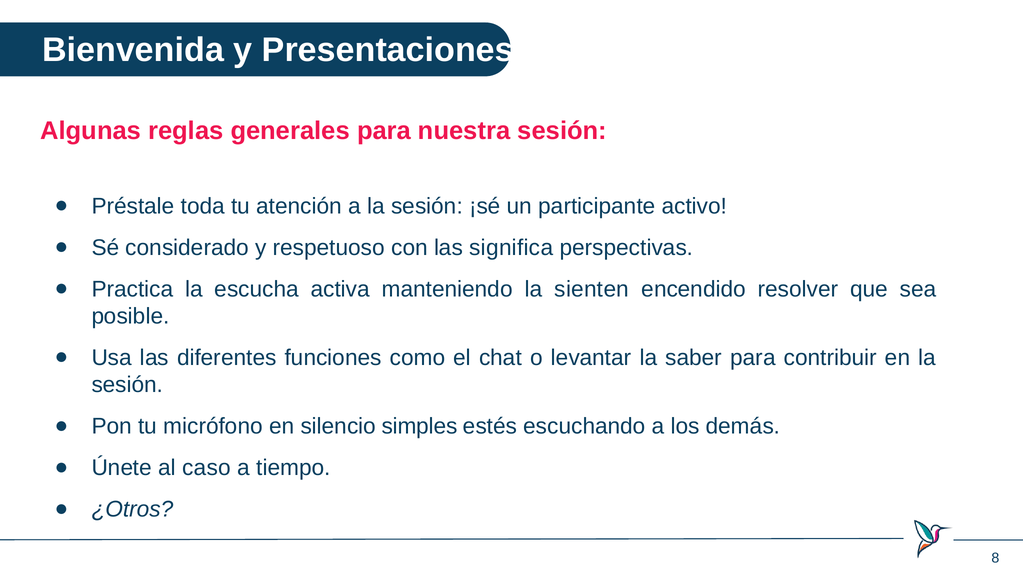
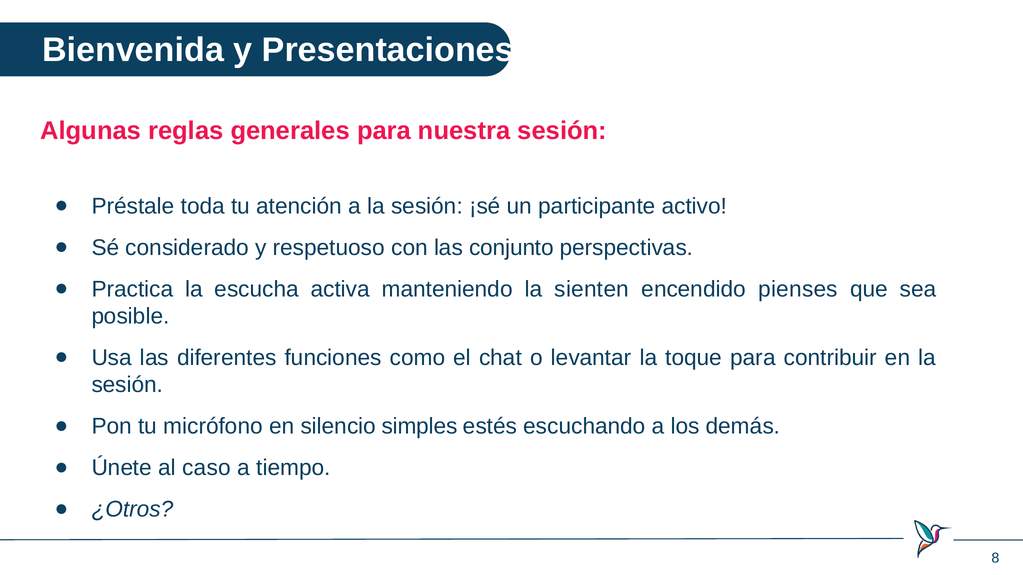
significa: significa -> conjunto
resolver: resolver -> pienses
saber: saber -> toque
